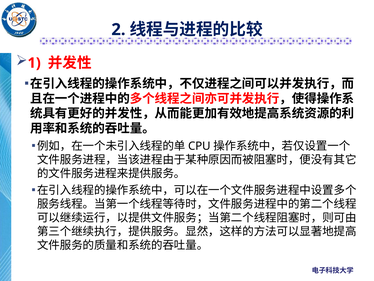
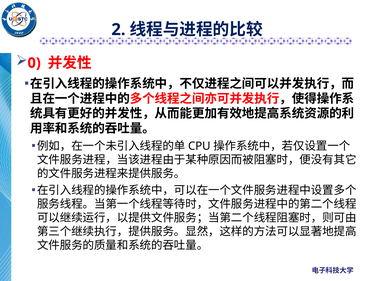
1: 1 -> 0
